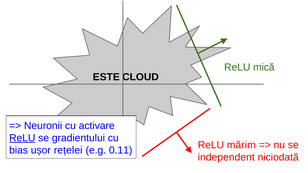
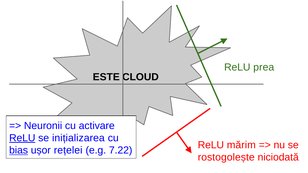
mică: mică -> prea
gradientului: gradientului -> inițializarea
bias underline: none -> present
0.11: 0.11 -> 7.22
independent: independent -> rostogolește
